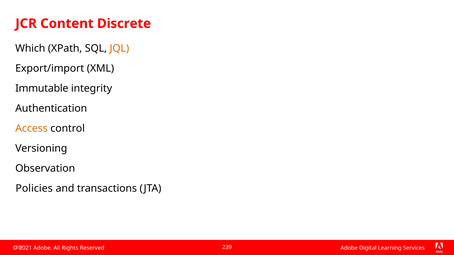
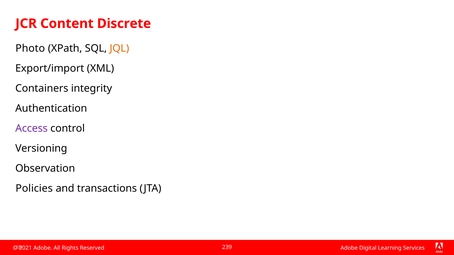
Which: Which -> Photo
Immutable: Immutable -> Containers
Access colour: orange -> purple
